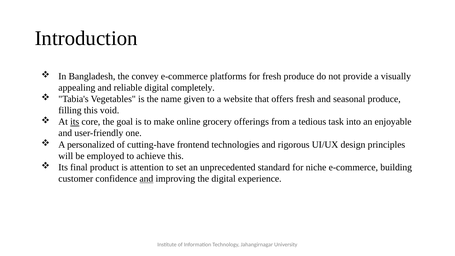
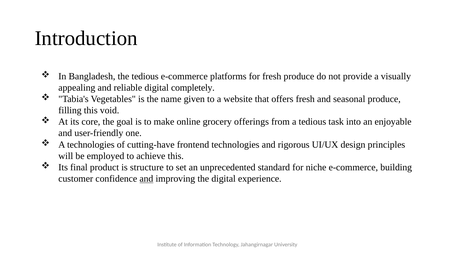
the convey: convey -> tedious
its at (75, 122) underline: present -> none
A personalized: personalized -> technologies
attention: attention -> structure
